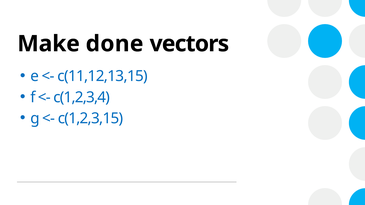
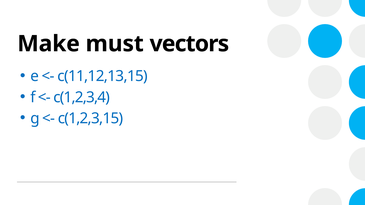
done: done -> must
